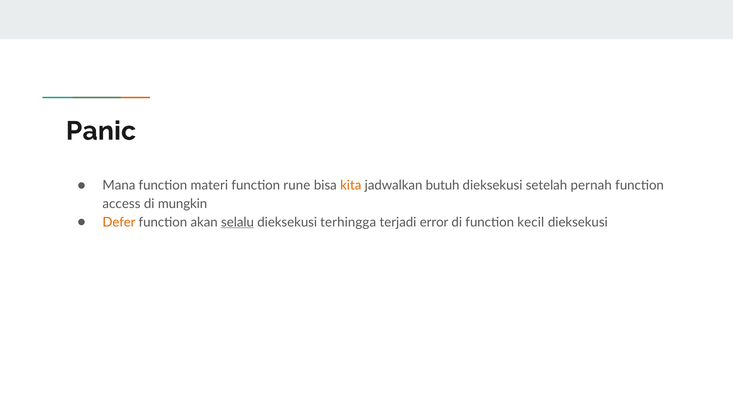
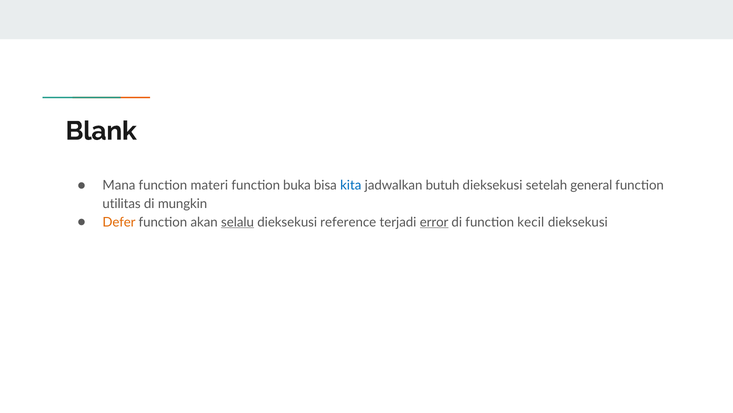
Panic: Panic -> Blank
rune: rune -> buka
kita colour: orange -> blue
pernah: pernah -> general
access: access -> utilitas
terhingga: terhingga -> reference
error underline: none -> present
